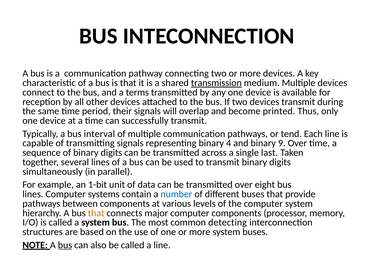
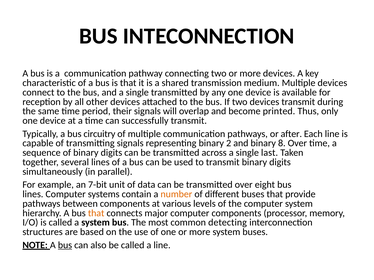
transmission underline: present -> none
and a terms: terms -> single
interval: interval -> circuitry
tend: tend -> after
4: 4 -> 2
9: 9 -> 8
1-bit: 1-bit -> 7-bit
number colour: blue -> orange
